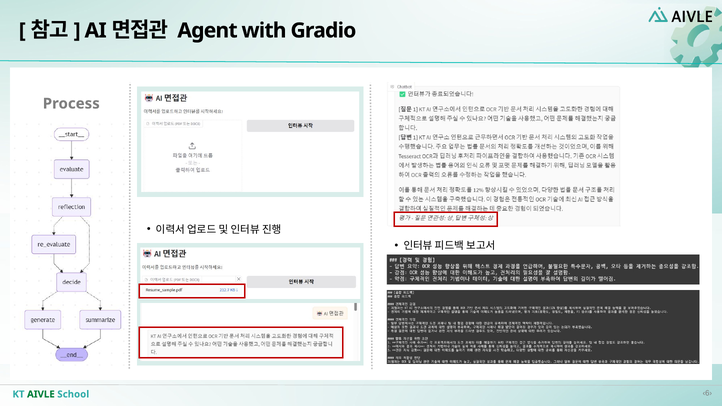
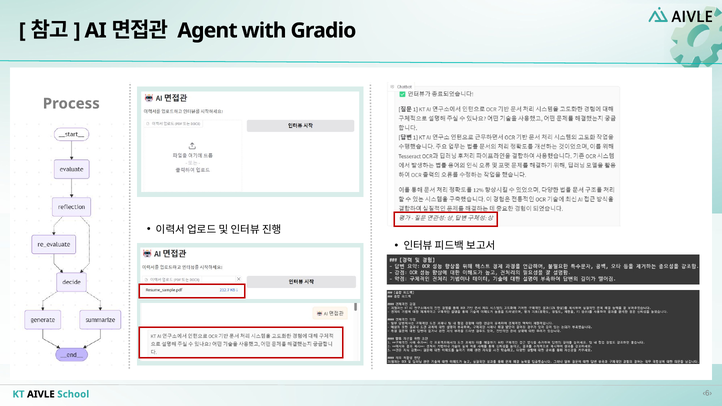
AIVLE colour: green -> black
